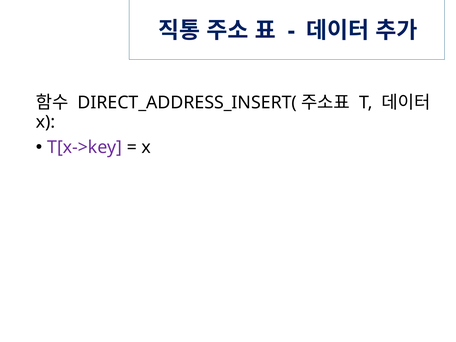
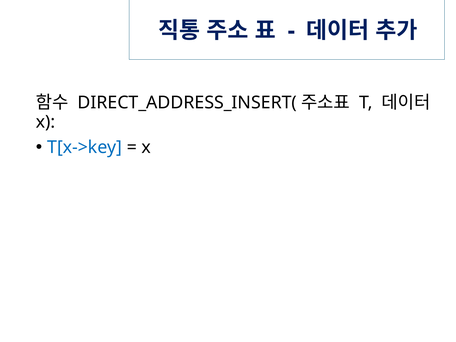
T[x->key colour: purple -> blue
